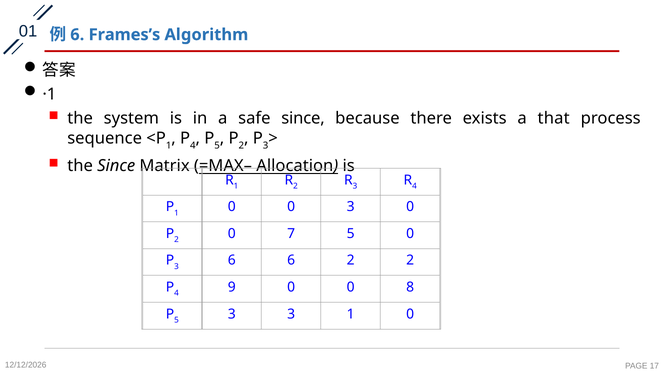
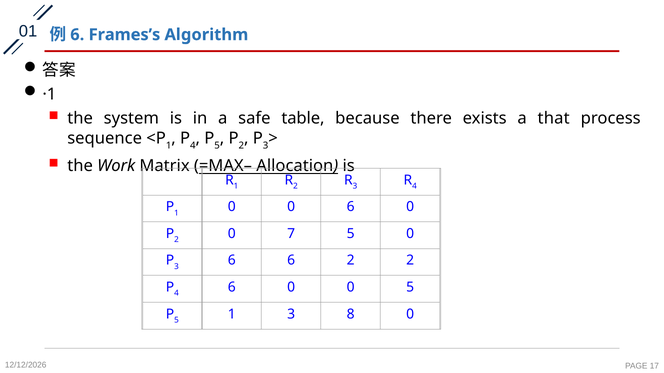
safe since: since -> table
the Since: Since -> Work
0 3: 3 -> 6
9 at (232, 288): 9 -> 6
0 8: 8 -> 5
5 3: 3 -> 1
3 1: 1 -> 8
